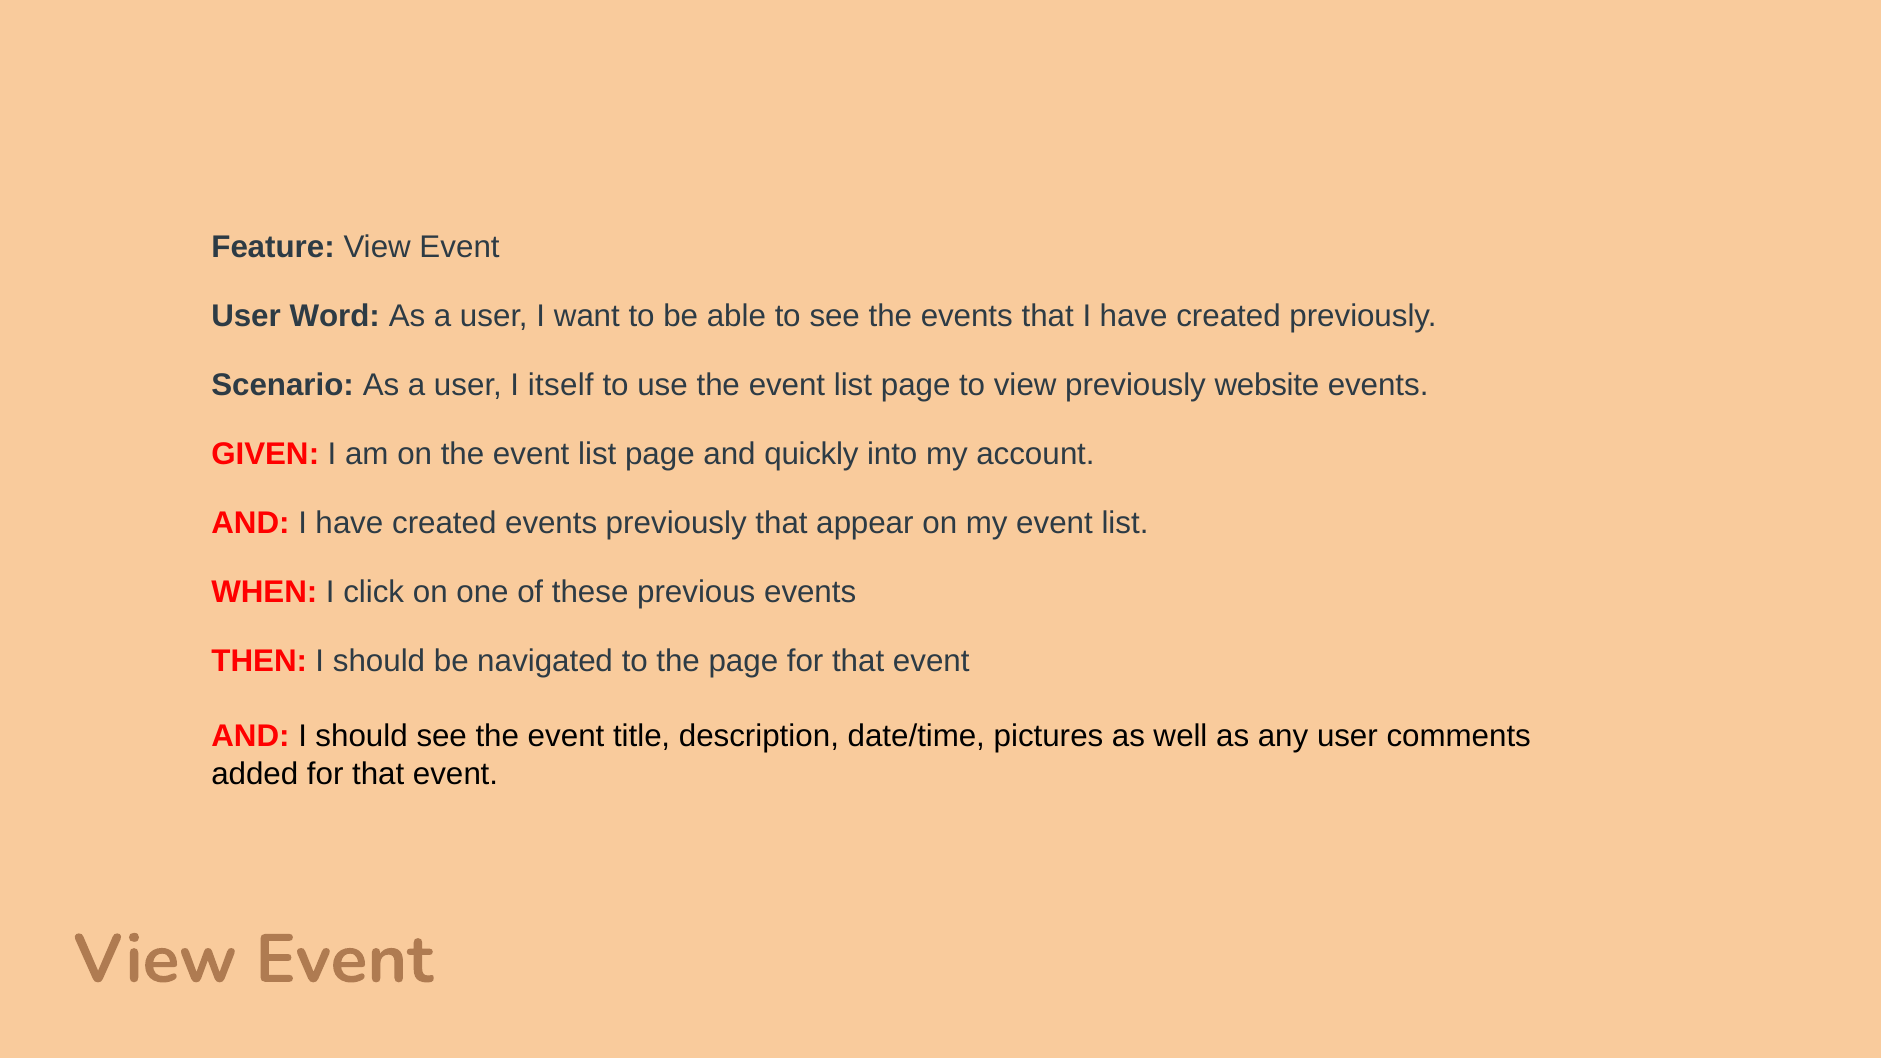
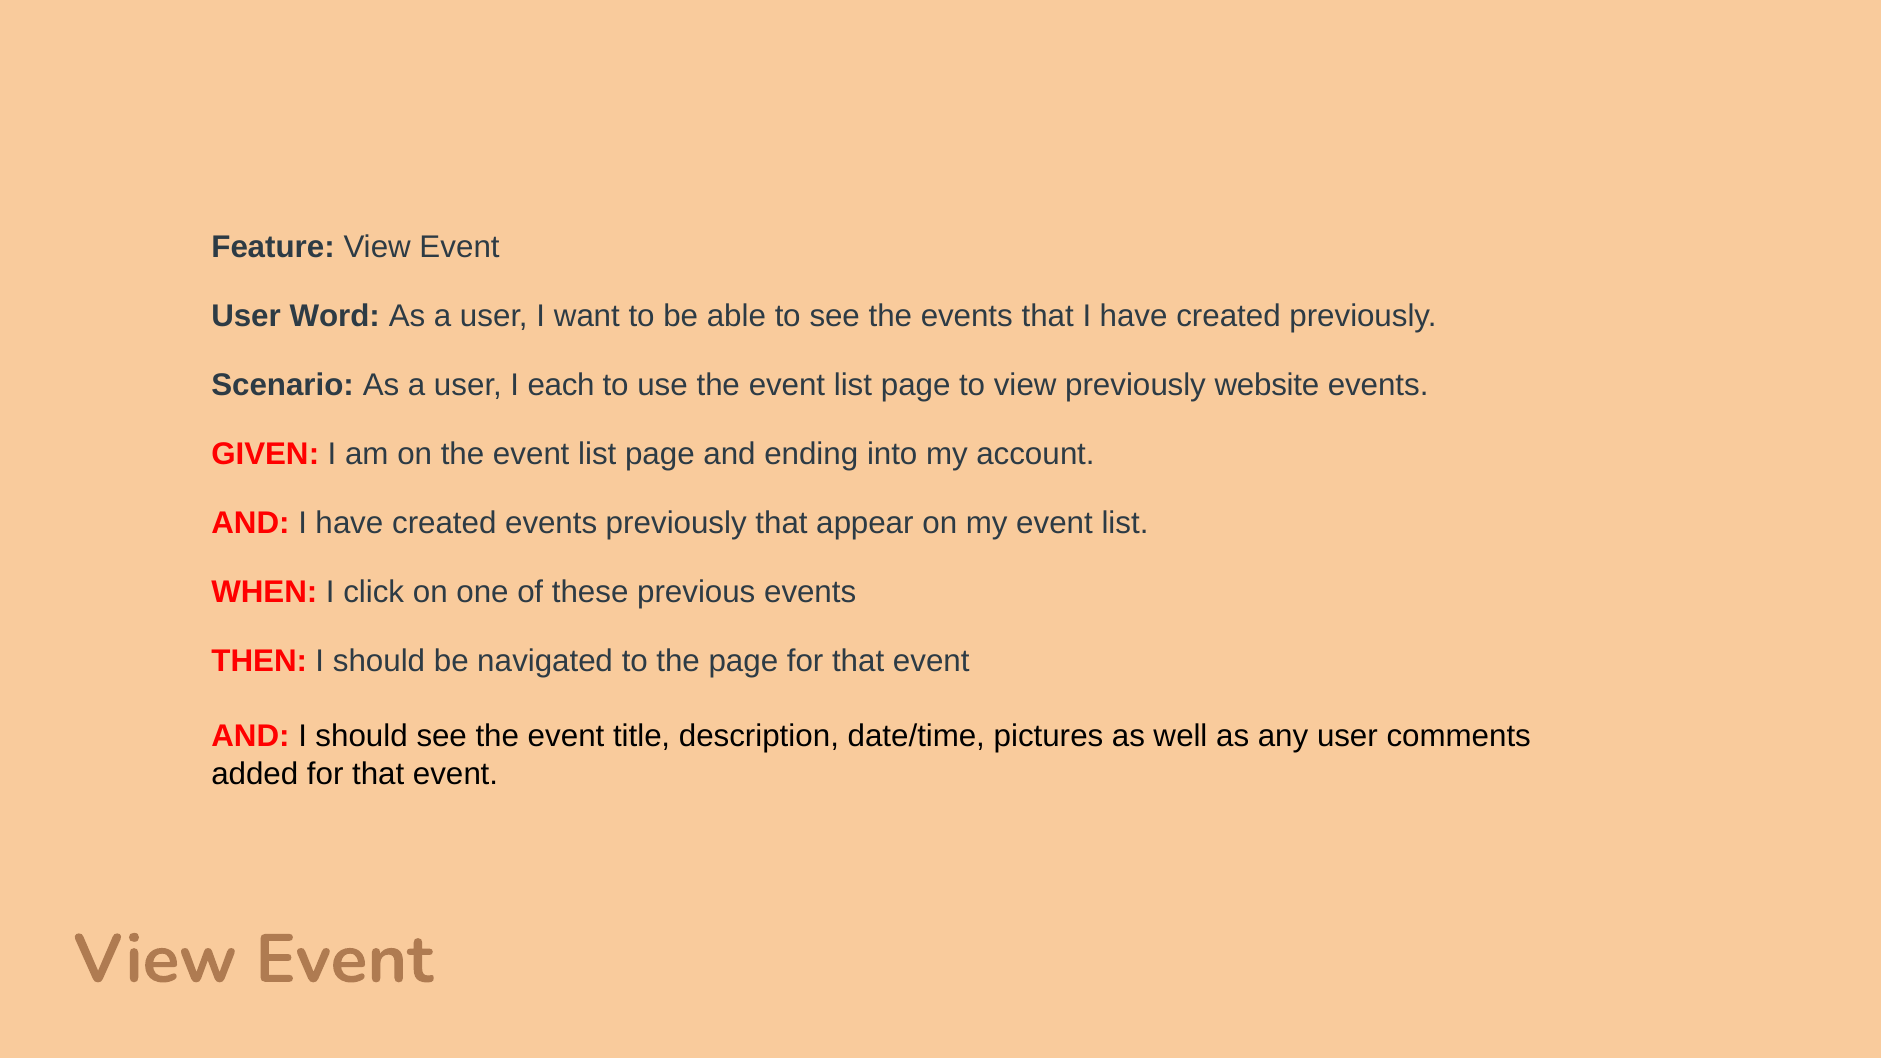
itself: itself -> each
quickly: quickly -> ending
